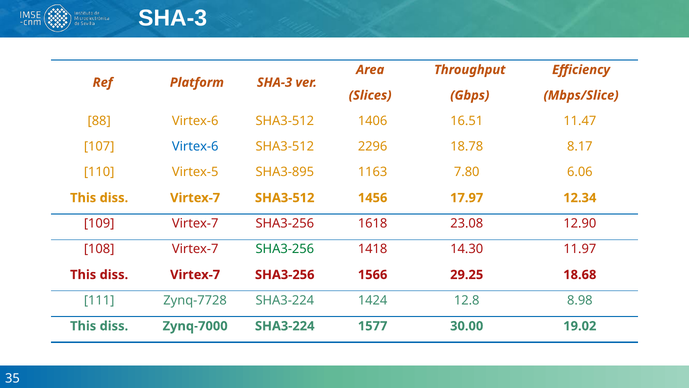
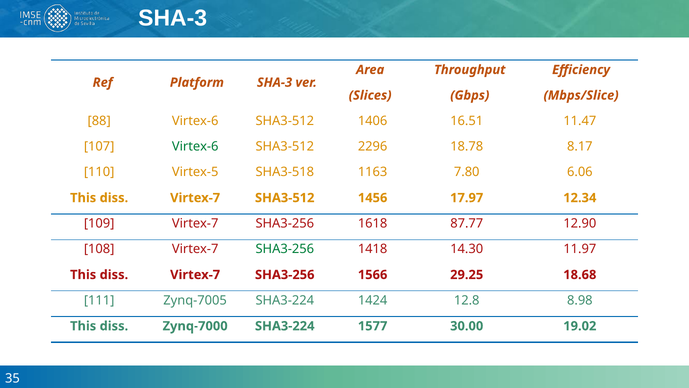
Virtex-6 at (195, 146) colour: blue -> green
SHA3-895: SHA3-895 -> SHA3-518
23.08: 23.08 -> 87.77
Zynq-7728: Zynq-7728 -> Zynq-7005
